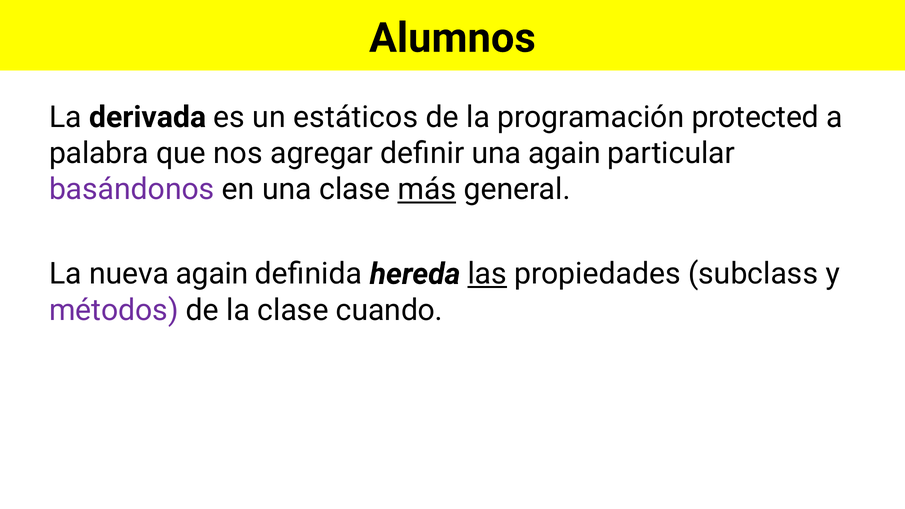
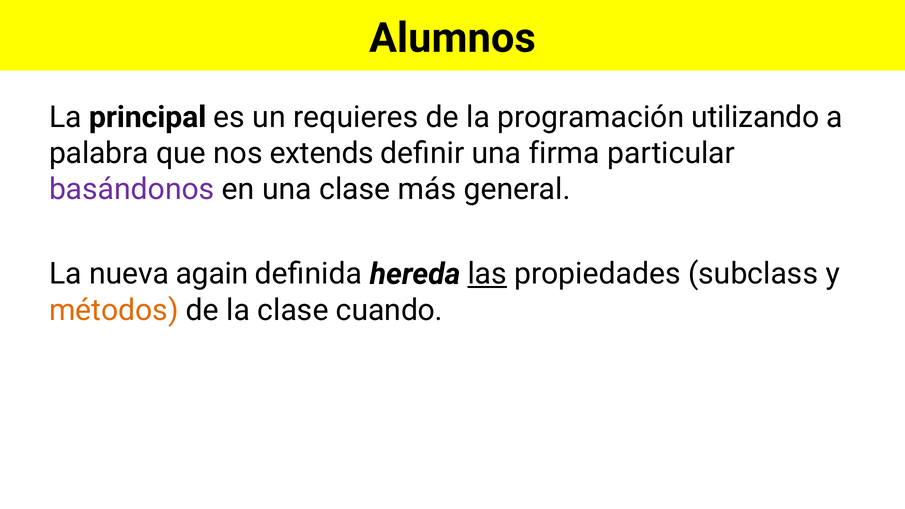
derivada: derivada -> principal
estáticos: estáticos -> requieres
protected: protected -> utilizando
agregar: agregar -> extends
una again: again -> firma
más underline: present -> none
métodos colour: purple -> orange
